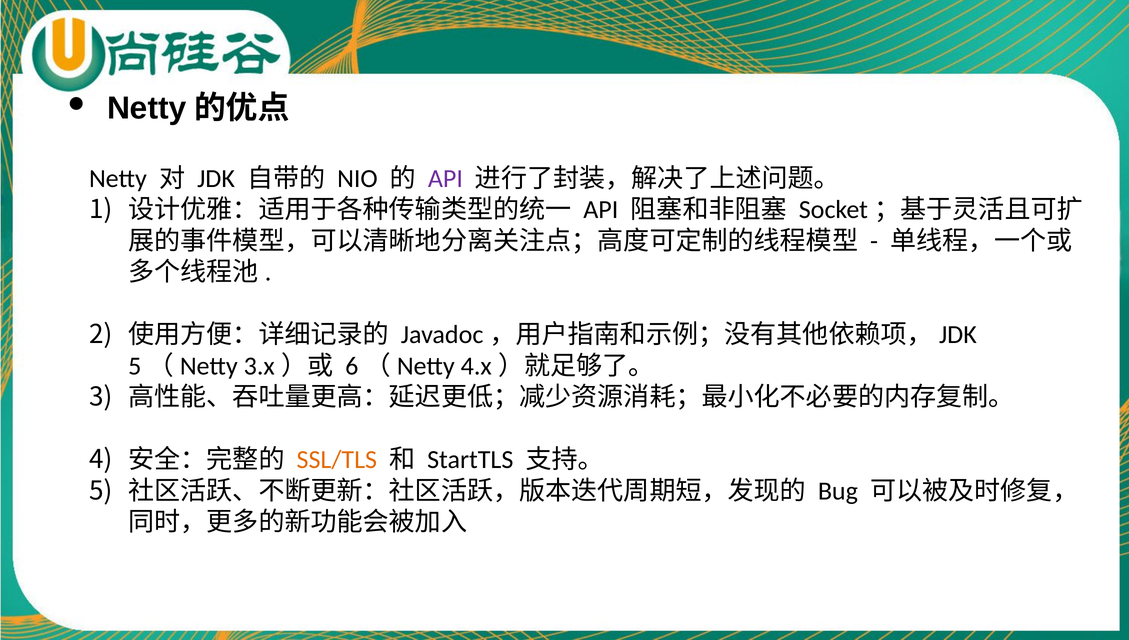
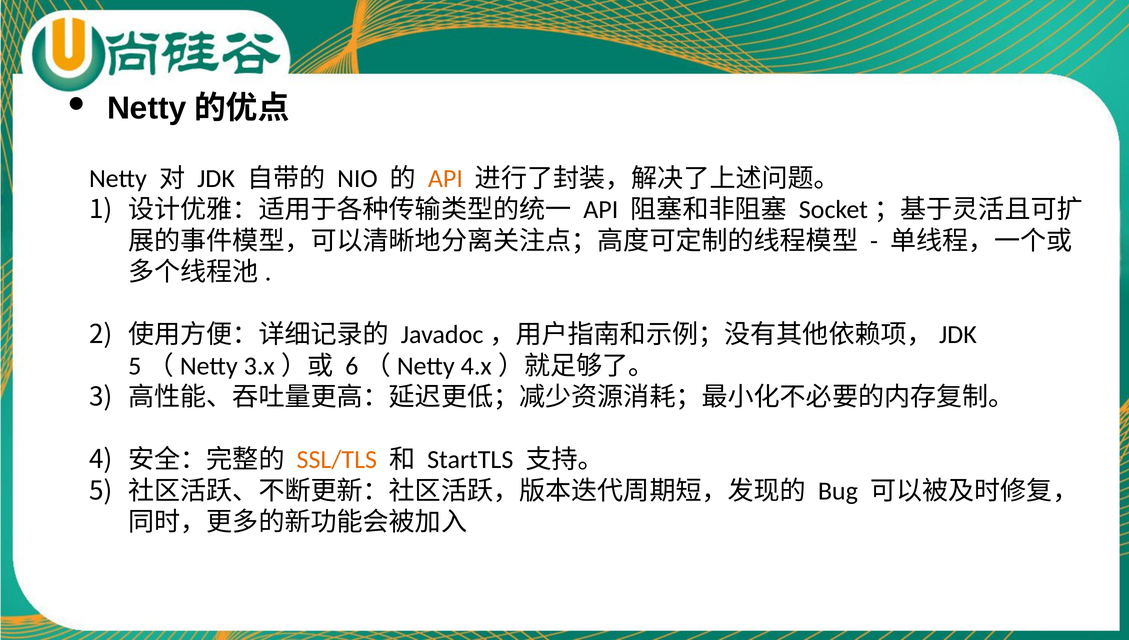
API at (445, 179) colour: purple -> orange
